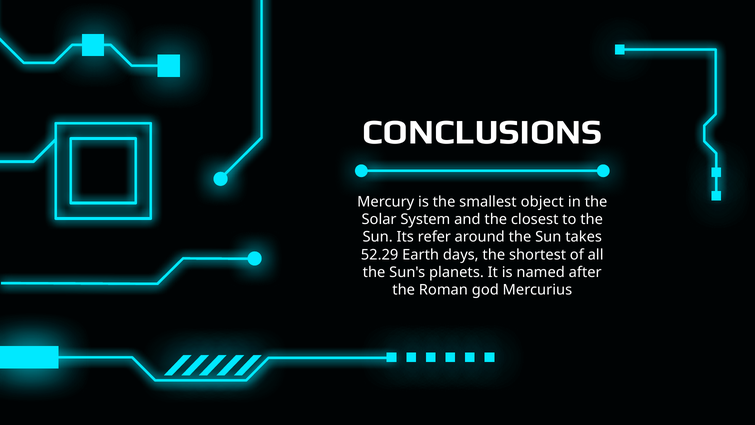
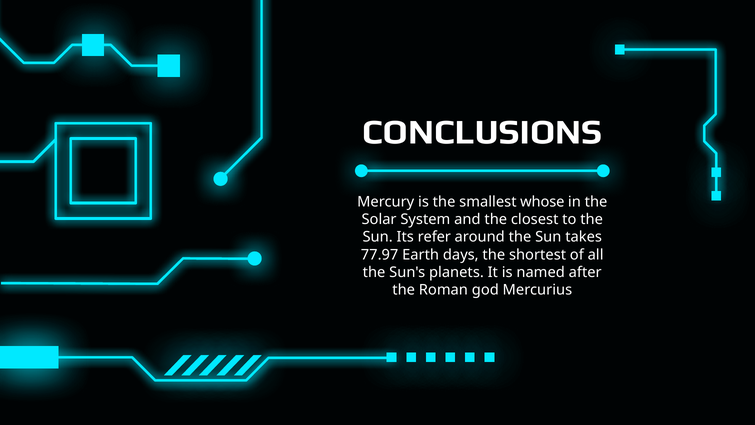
object: object -> whose
52.29: 52.29 -> 77.97
